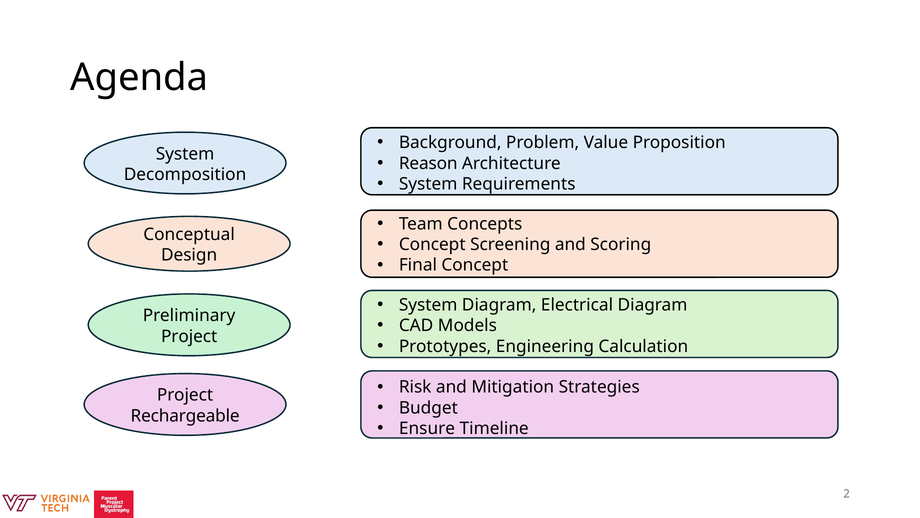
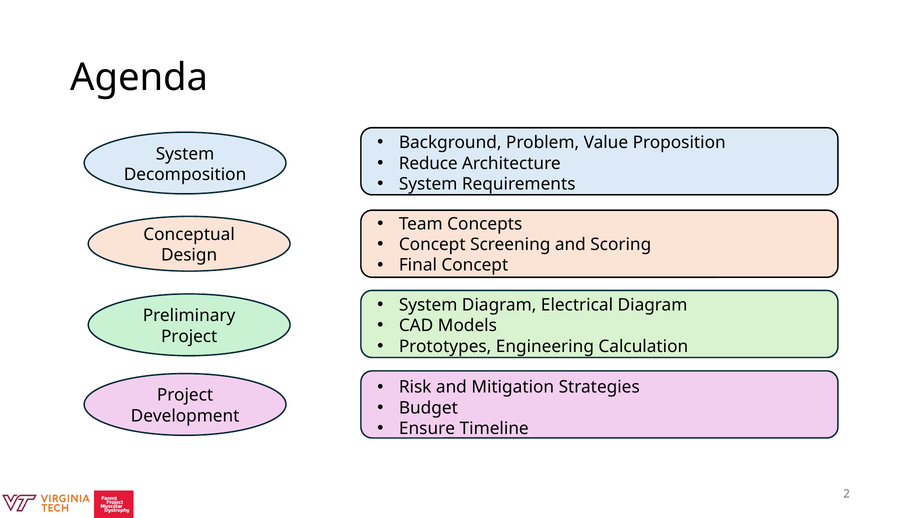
Reason: Reason -> Reduce
Rechargeable: Rechargeable -> Development
